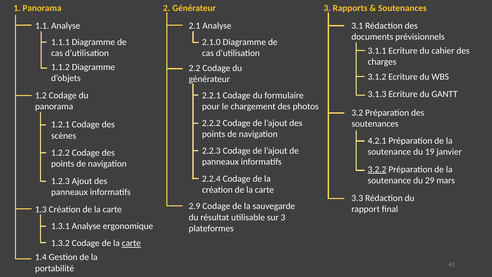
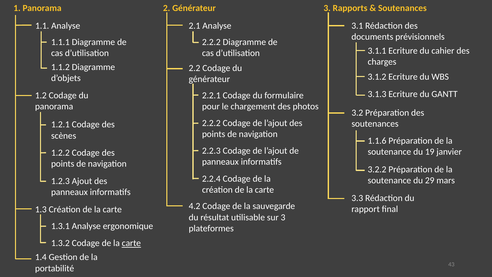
2.1.0 at (211, 42): 2.1.0 -> 2.2.2
4.2.1: 4.2.1 -> 1.1.6
3.2.2 underline: present -> none
2.9: 2.9 -> 4.2
